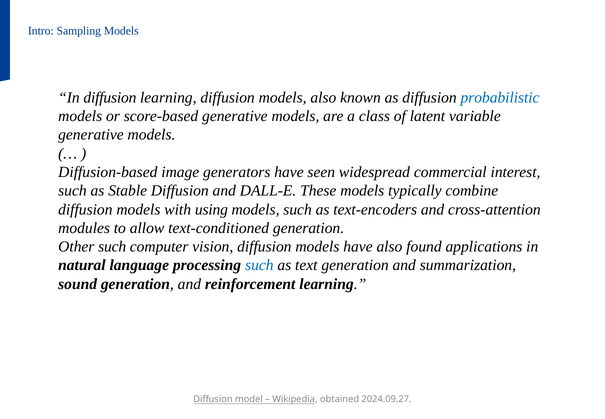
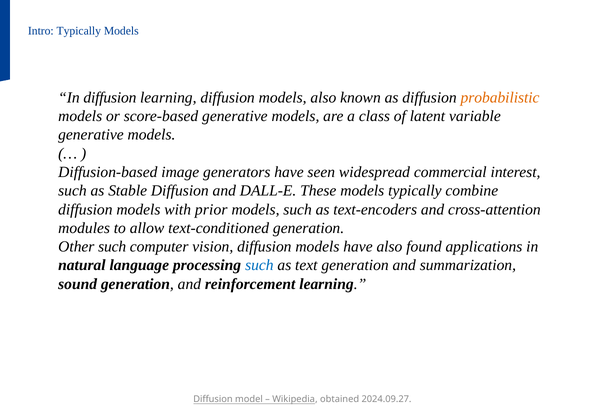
Intro Sampling: Sampling -> Typically
probabilistic colour: blue -> orange
using: using -> prior
